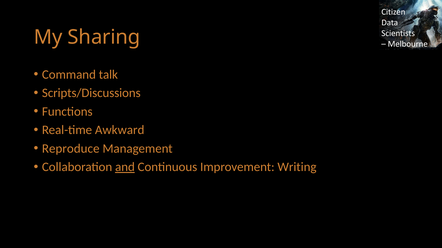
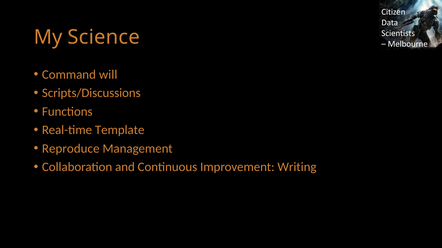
Sharing: Sharing -> Science
talk: talk -> will
Awkward: Awkward -> Template
and underline: present -> none
